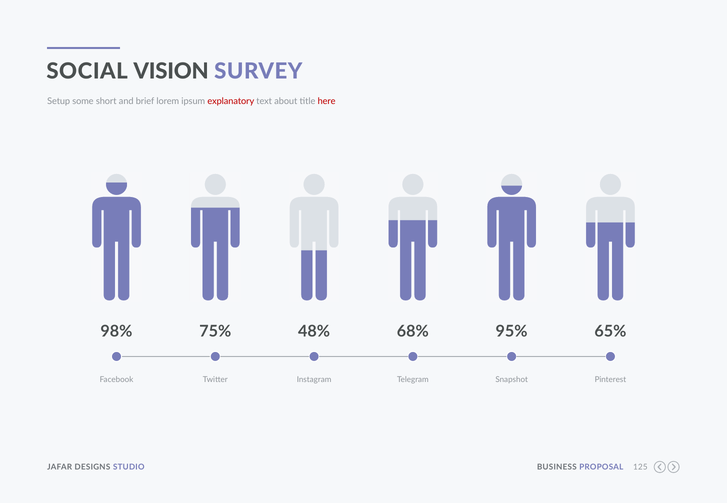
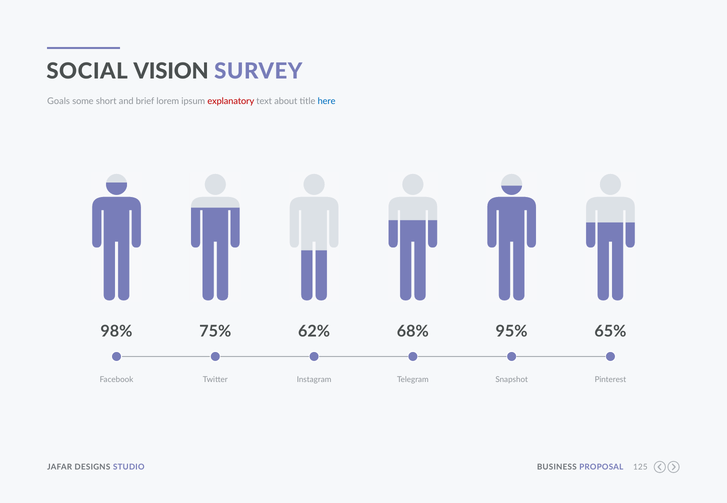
Setup: Setup -> Goals
here colour: red -> blue
48%: 48% -> 62%
